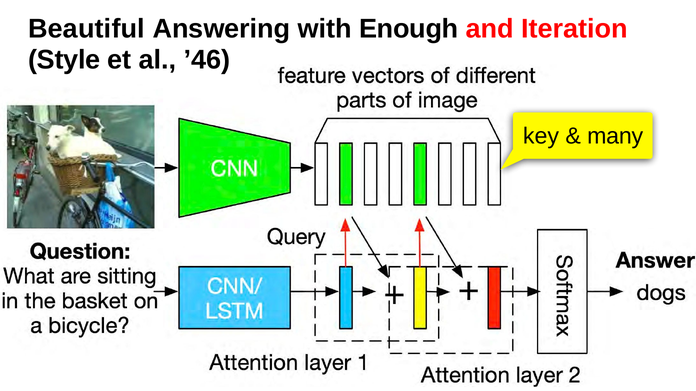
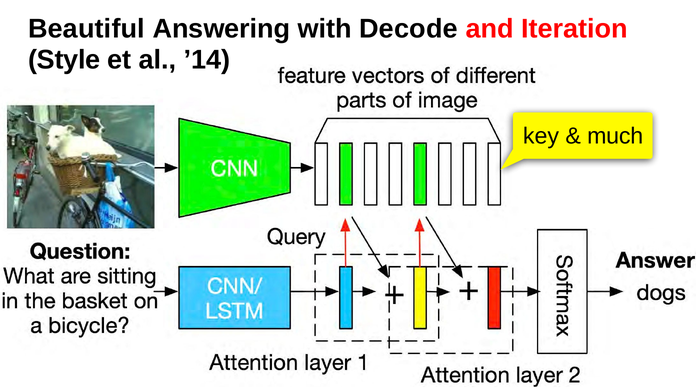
Enough: Enough -> Decode
’46: ’46 -> ’14
many: many -> much
